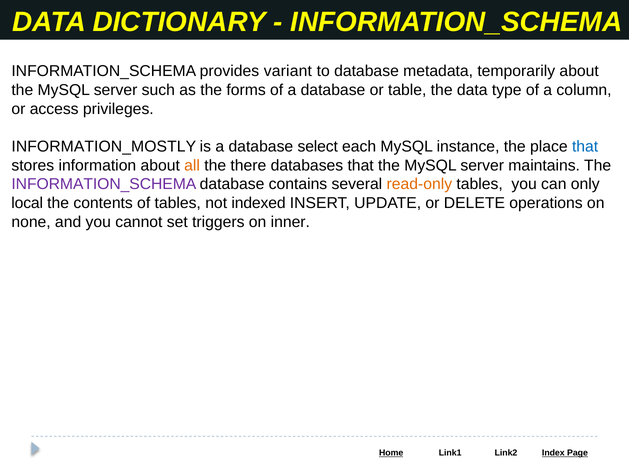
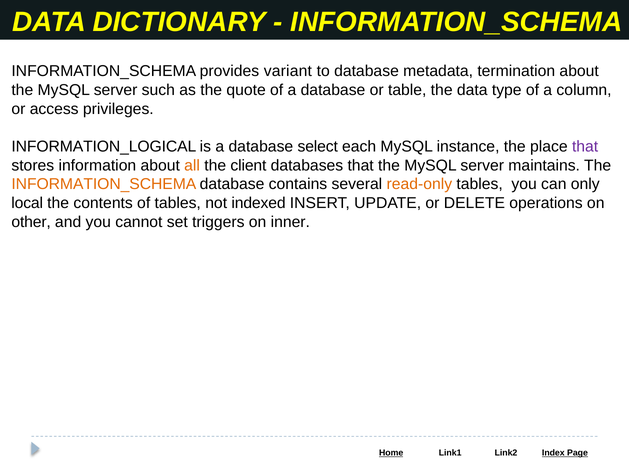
temporarily: temporarily -> termination
forms: forms -> quote
INFORMATION_MOSTLY: INFORMATION_MOSTLY -> INFORMATION_LOGICAL
that at (585, 147) colour: blue -> purple
there: there -> client
INFORMATION_SCHEMA at (104, 184) colour: purple -> orange
none: none -> other
